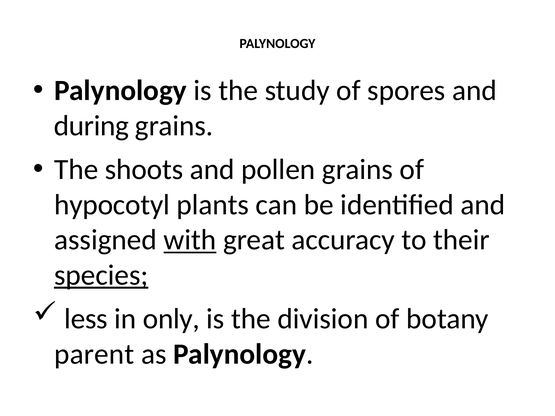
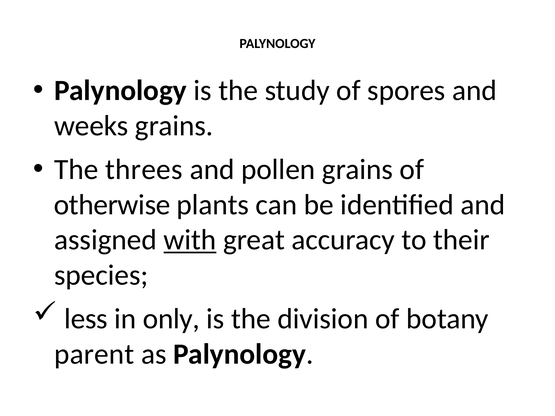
during: during -> weeks
shoots: shoots -> threes
hypocotyl: hypocotyl -> otherwise
species underline: present -> none
